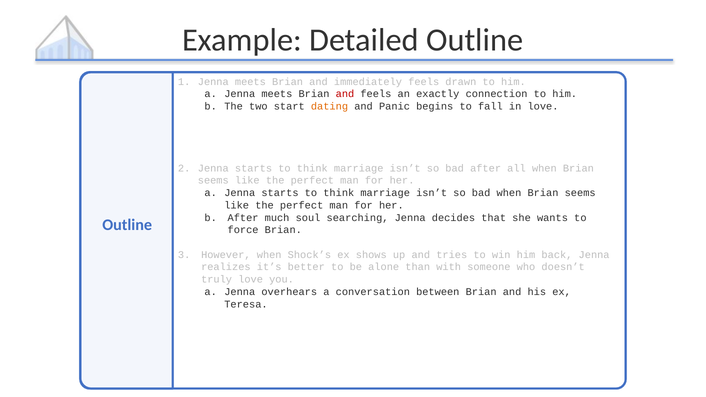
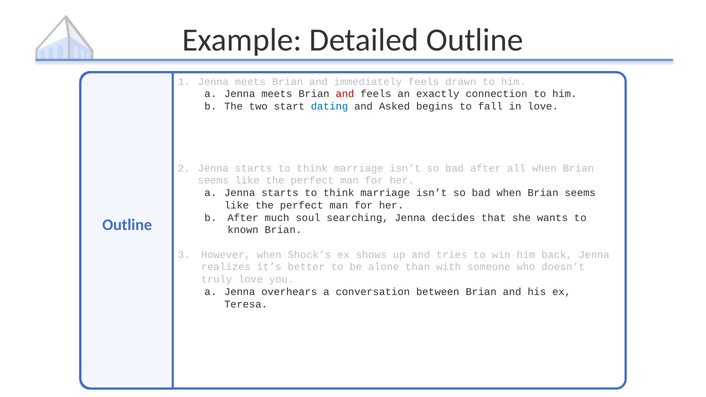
dating colour: orange -> blue
Panic: Panic -> Asked
force: force -> known
